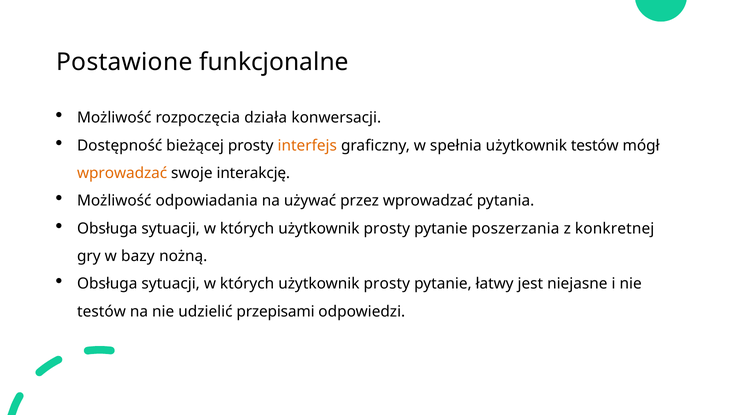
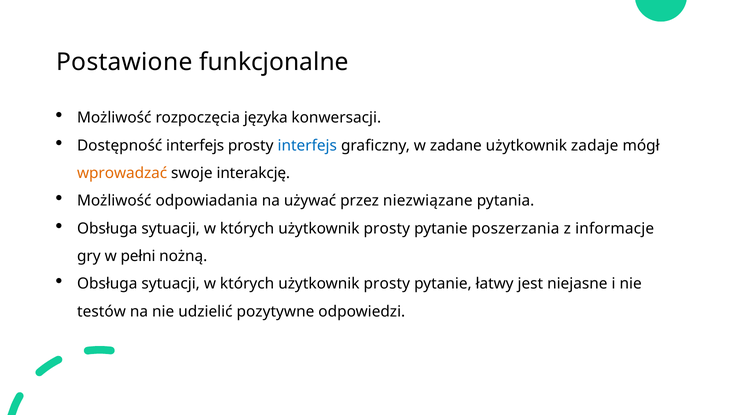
działa: działa -> języka
Dostępność bieżącej: bieżącej -> interfejs
interfejs at (307, 145) colour: orange -> blue
spełnia: spełnia -> zadane
użytkownik testów: testów -> zadaje
przez wprowadzać: wprowadzać -> niezwiązane
konkretnej: konkretnej -> informacje
bazy: bazy -> pełni
przepisami: przepisami -> pozytywne
